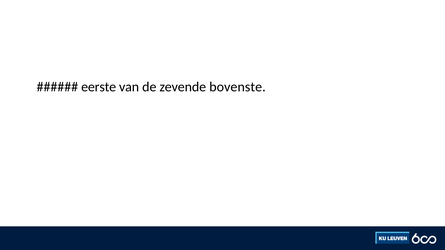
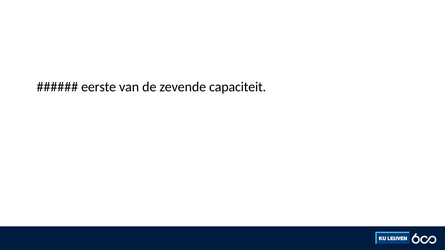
bovenste: bovenste -> capaciteit
